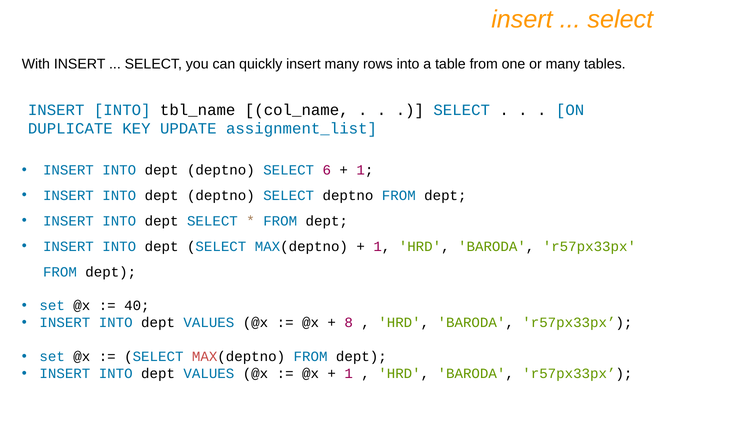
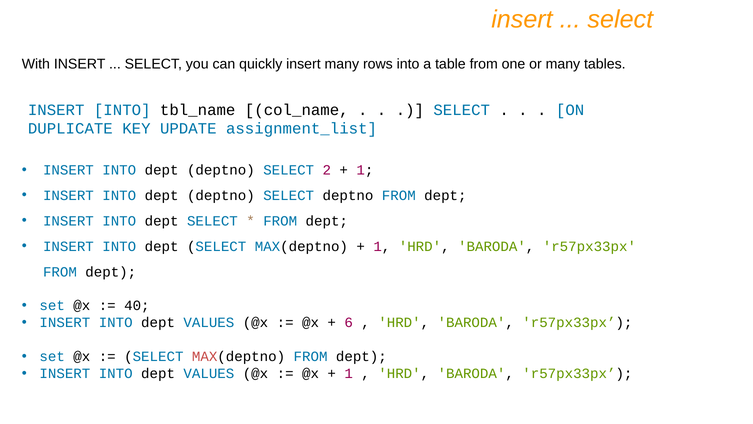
6: 6 -> 2
8: 8 -> 6
